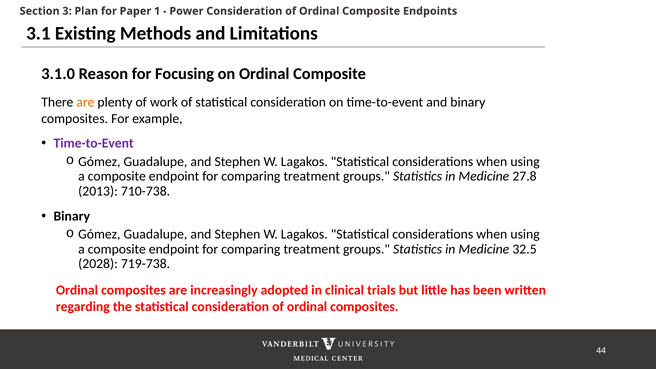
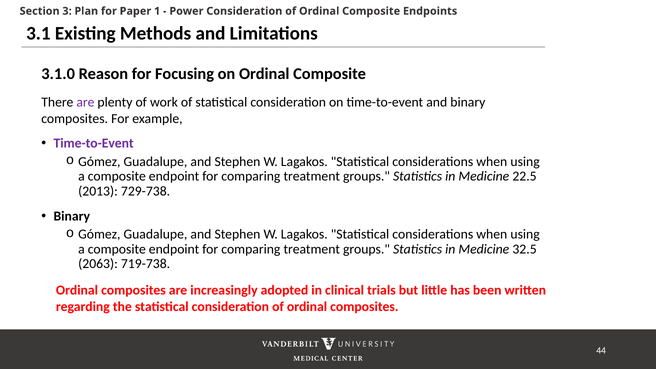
are at (85, 102) colour: orange -> purple
27.8: 27.8 -> 22.5
710-738: 710-738 -> 729-738
2028: 2028 -> 2063
